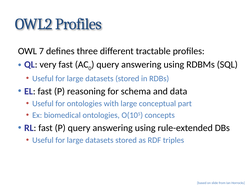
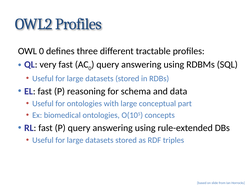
OWL 7: 7 -> 0
